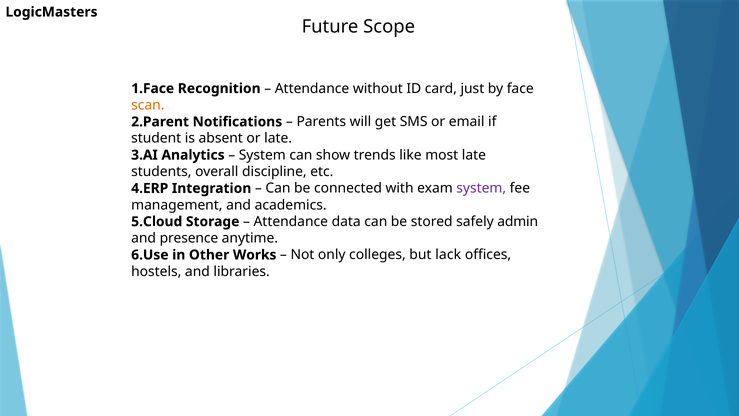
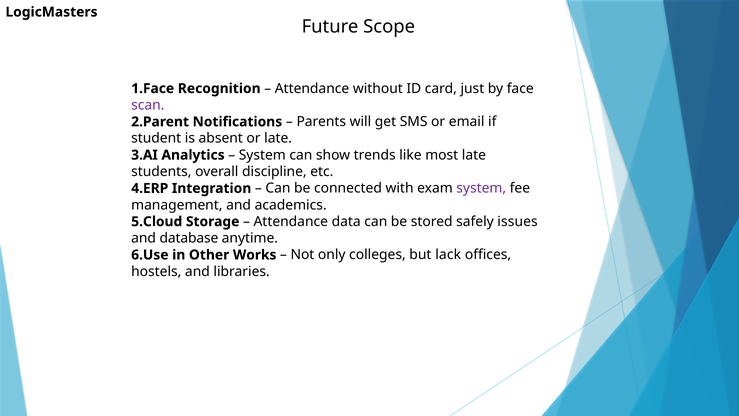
scan colour: orange -> purple
admin: admin -> issues
presence: presence -> database
